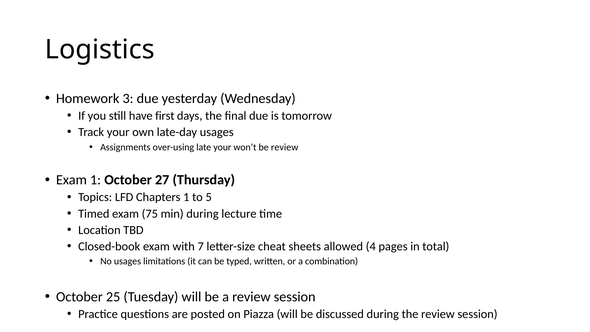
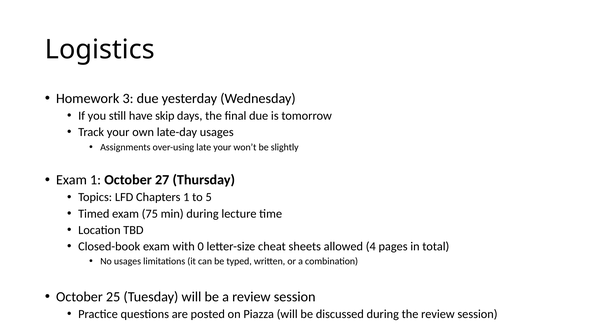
first: first -> skip
be review: review -> slightly
7: 7 -> 0
